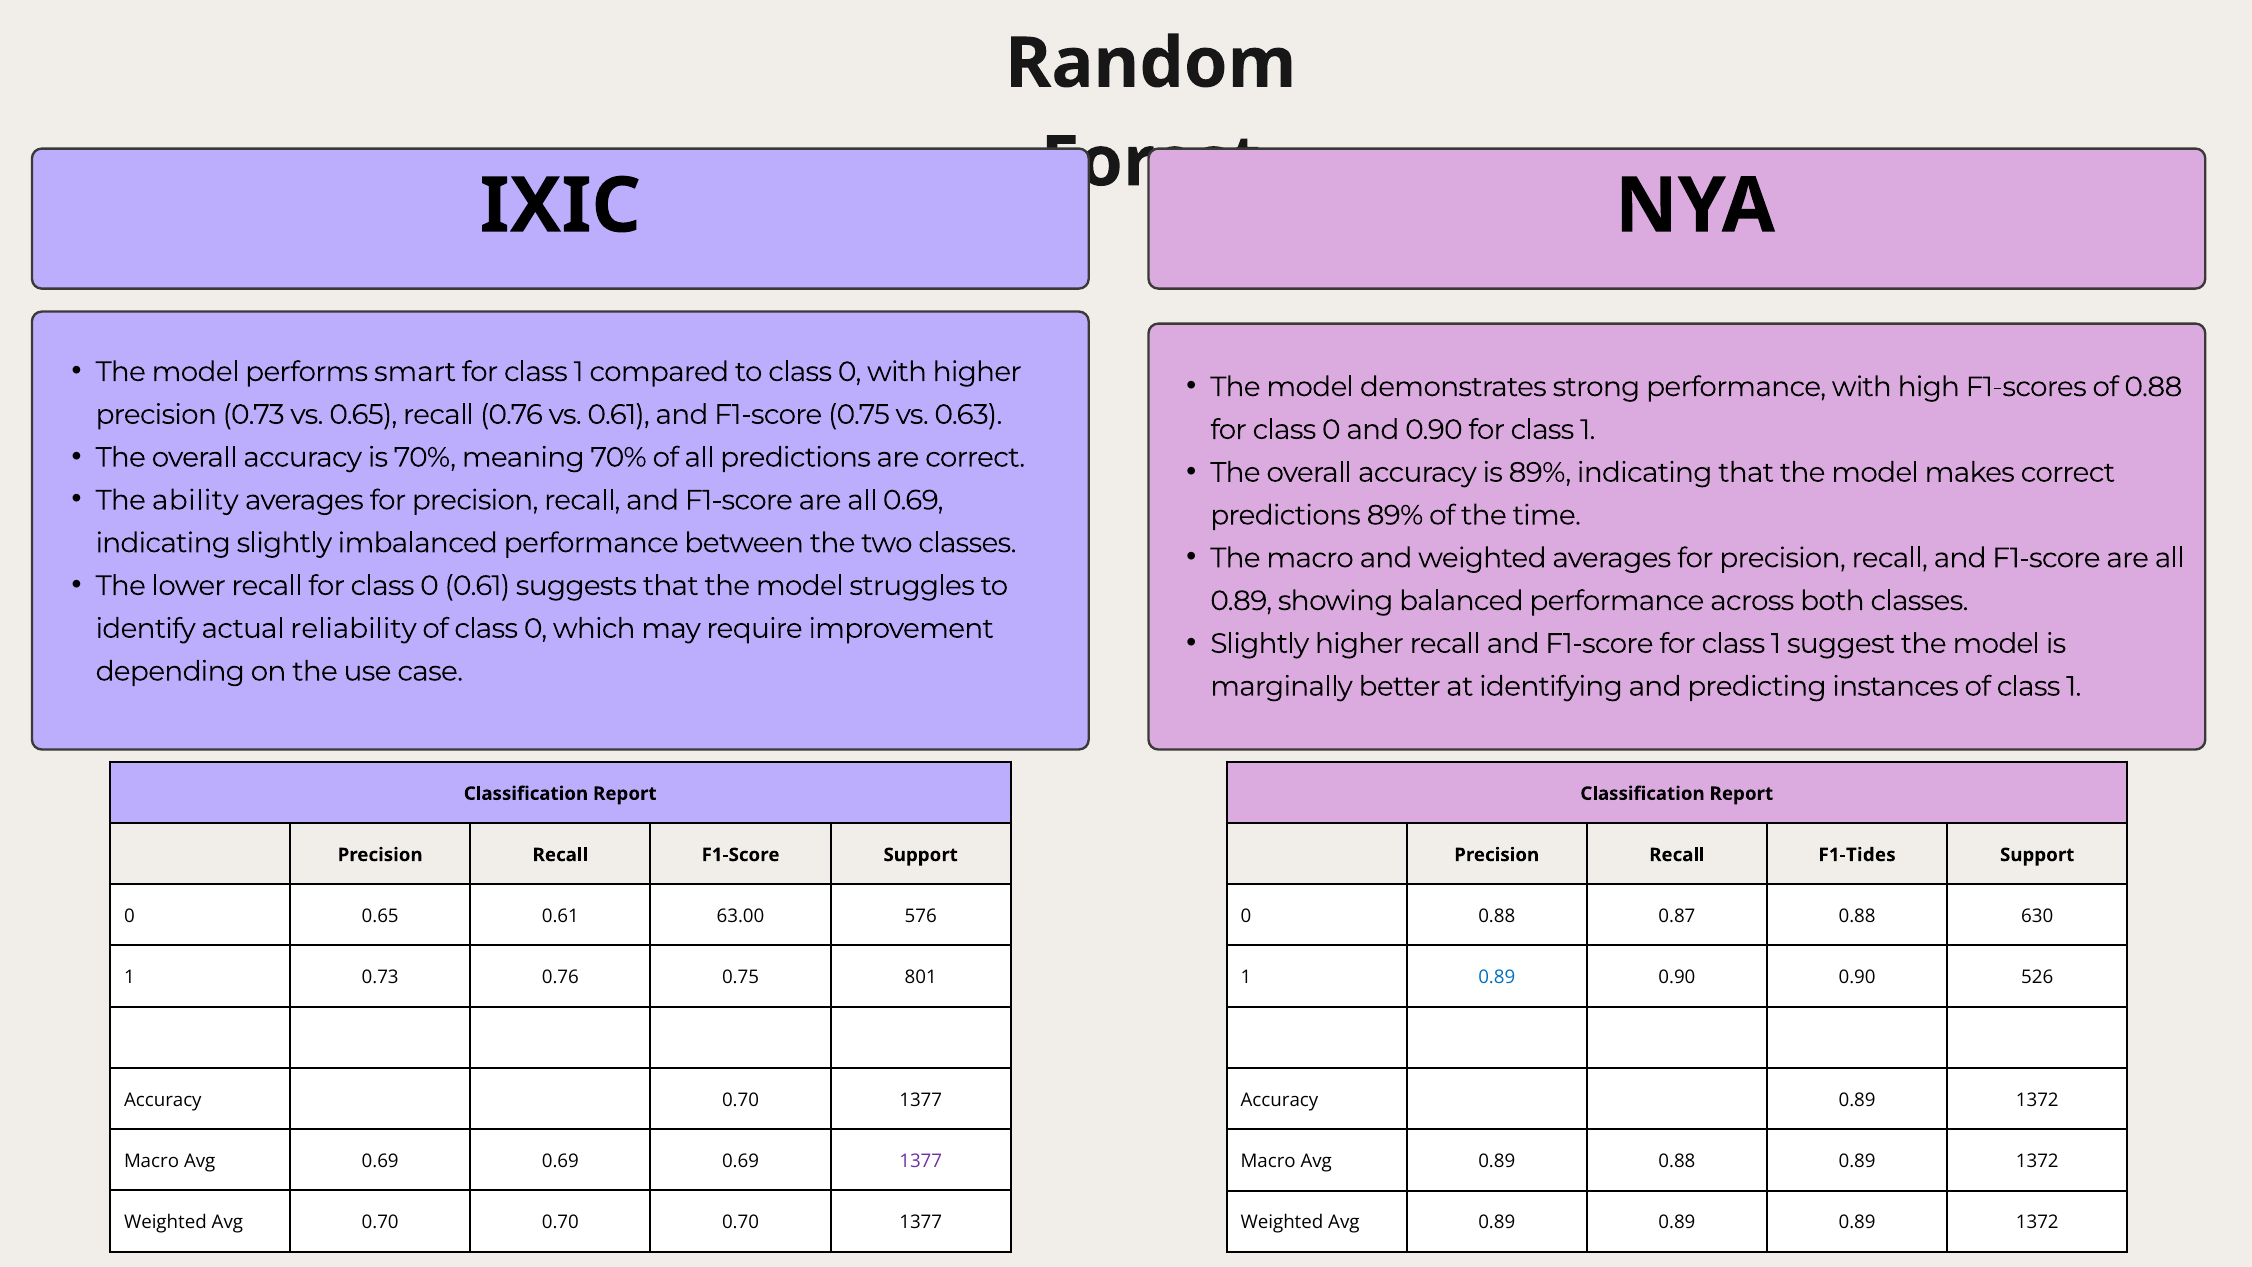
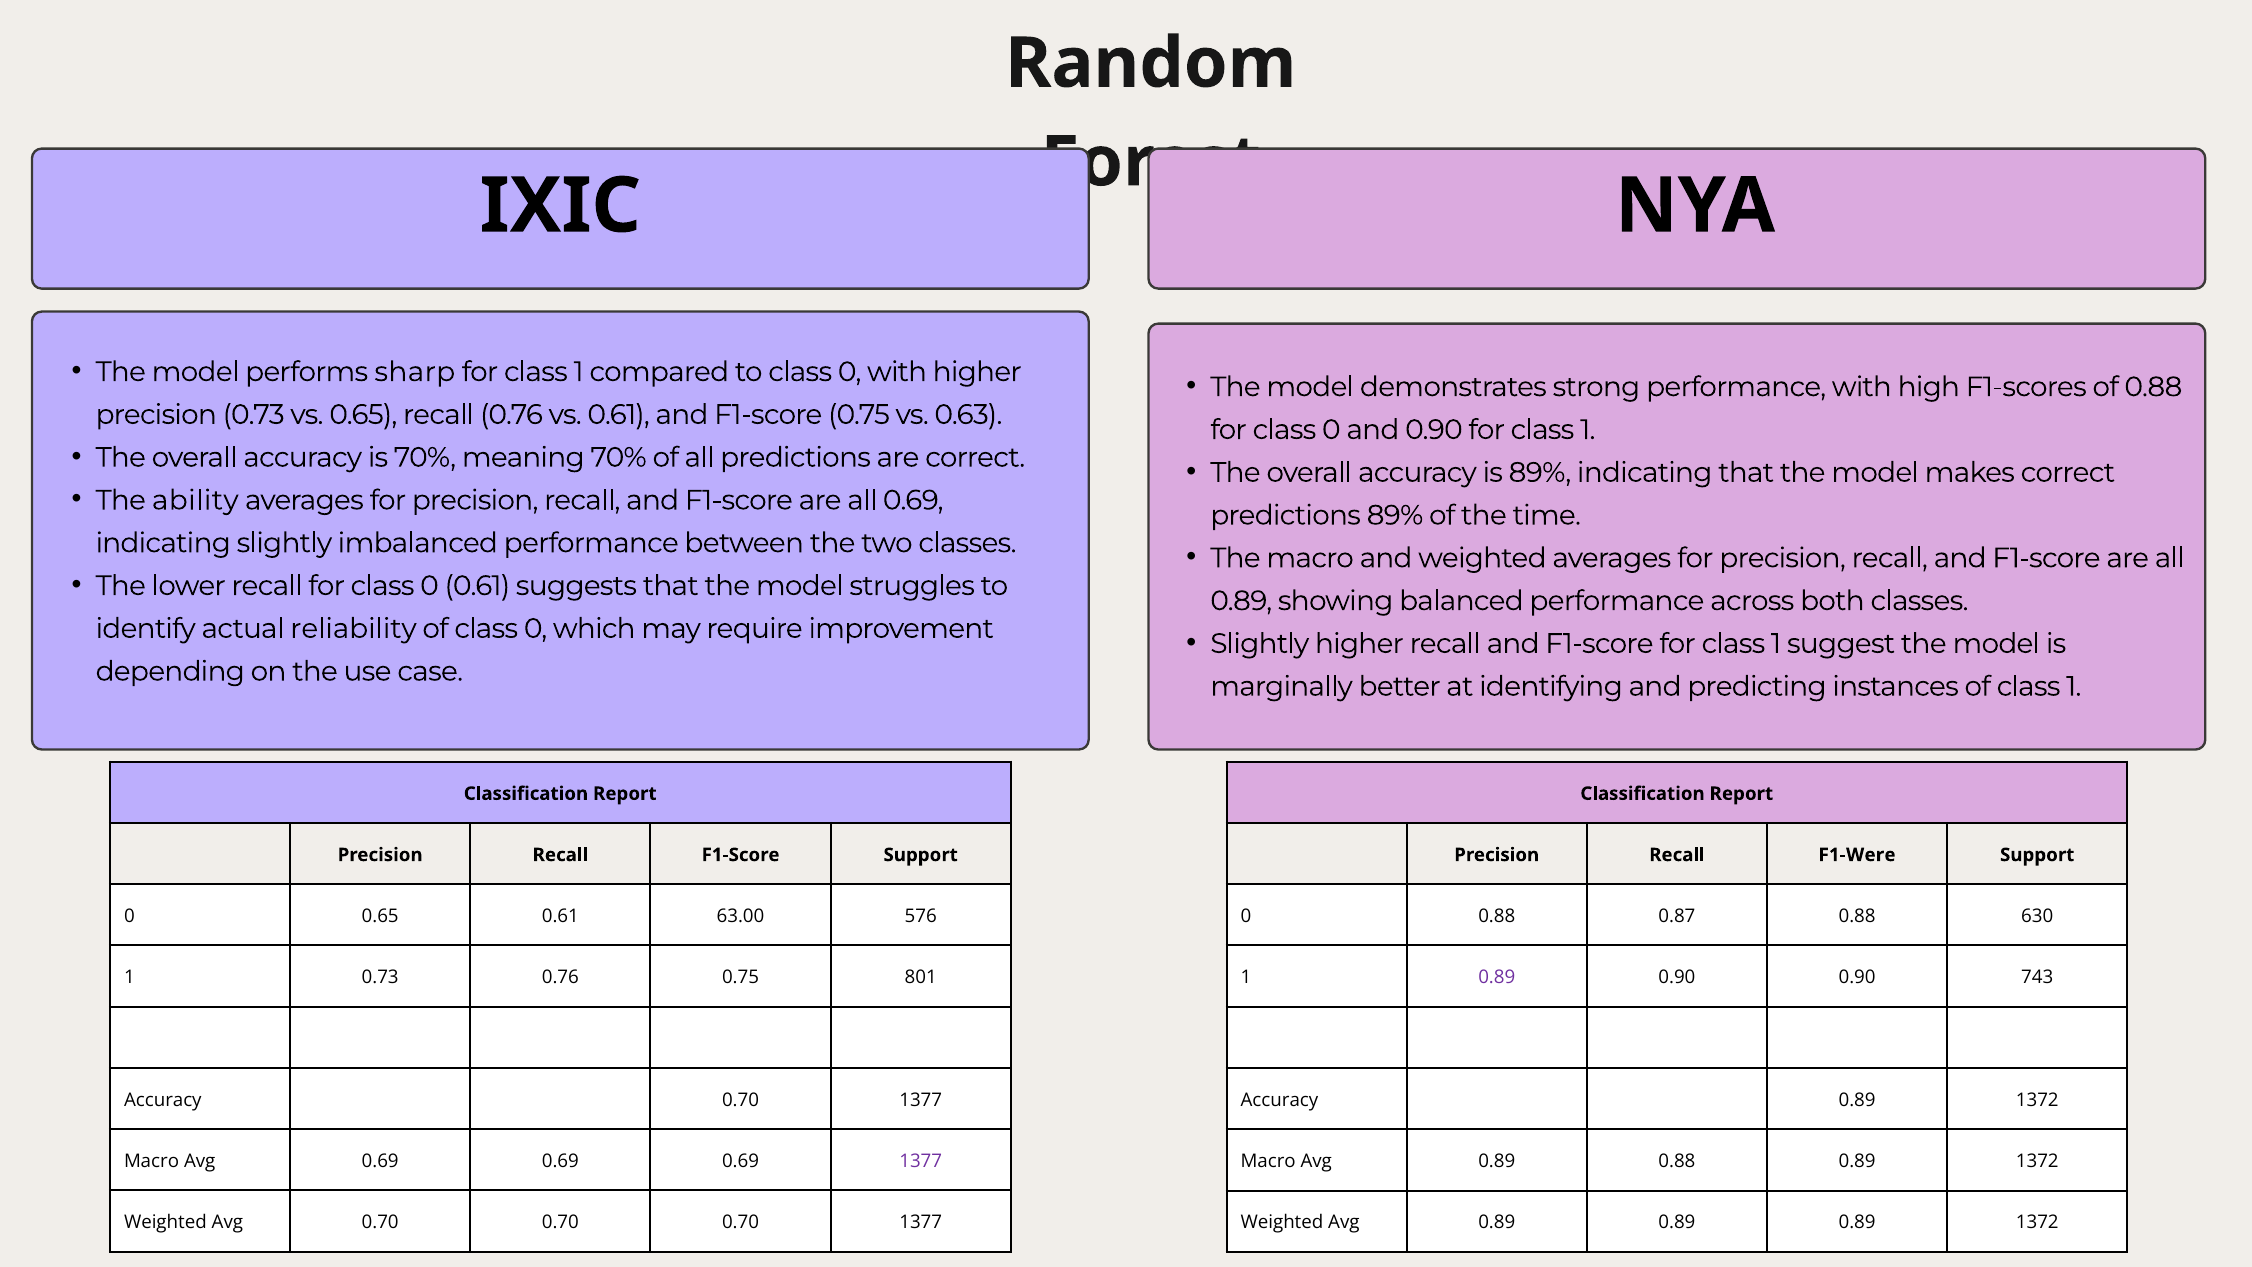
smart: smart -> sharp
F1-Tides: F1-Tides -> F1-Were
0.89 at (1497, 977) colour: blue -> purple
526: 526 -> 743
